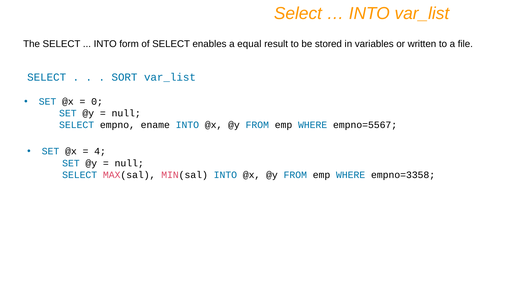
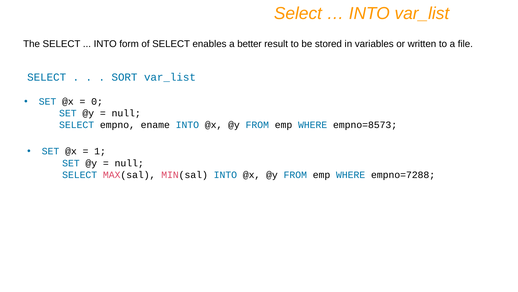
equal: equal -> better
empno=5567: empno=5567 -> empno=8573
4: 4 -> 1
empno=3358: empno=3358 -> empno=7288
